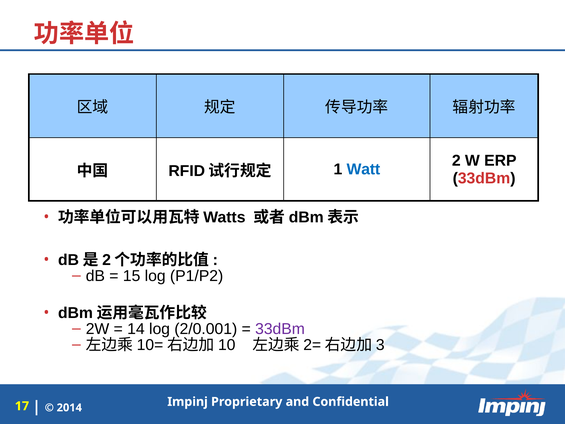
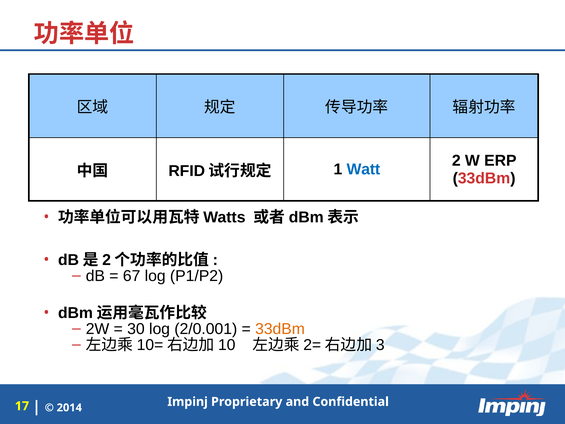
15: 15 -> 67
14: 14 -> 30
33dBm at (280, 329) colour: purple -> orange
